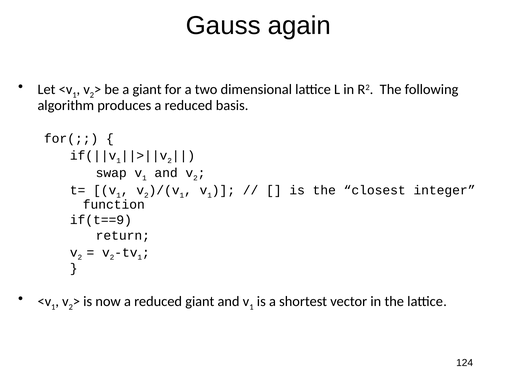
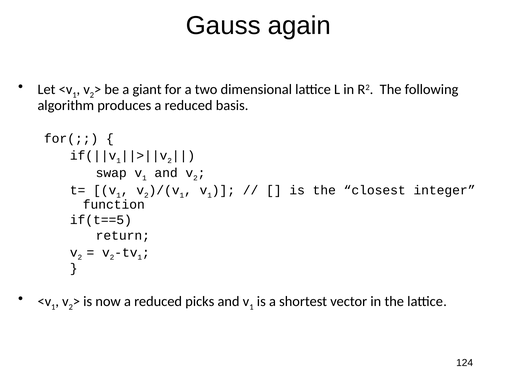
if(t==9: if(t==9 -> if(t==5
reduced giant: giant -> picks
